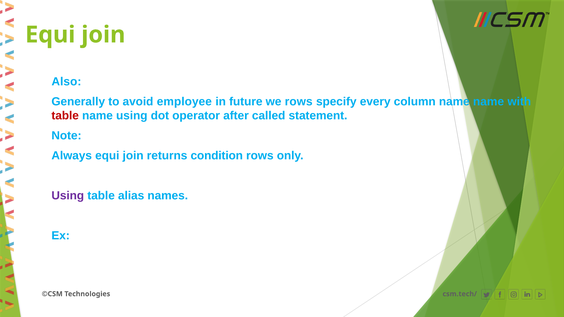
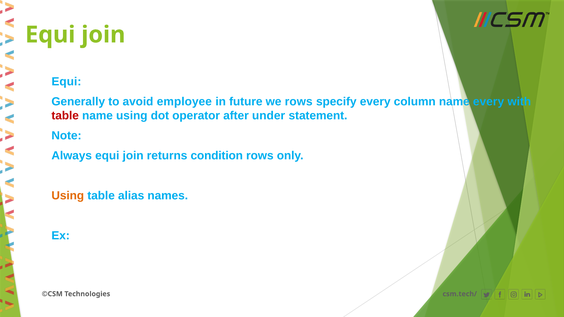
Also at (66, 82): Also -> Equi
name name: name -> every
called: called -> under
Using at (68, 196) colour: purple -> orange
